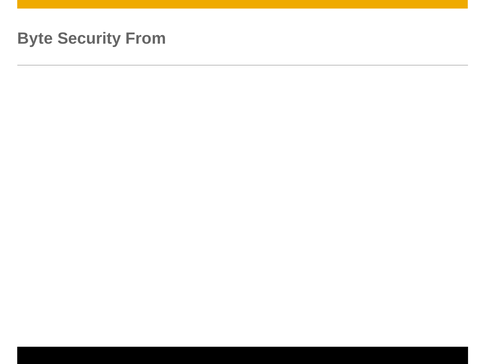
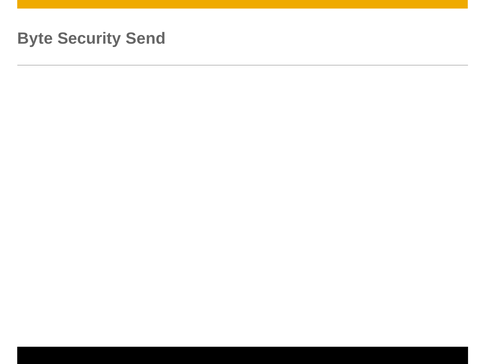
From: From -> Send
